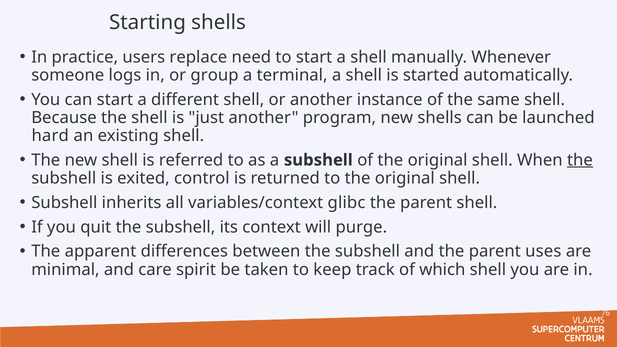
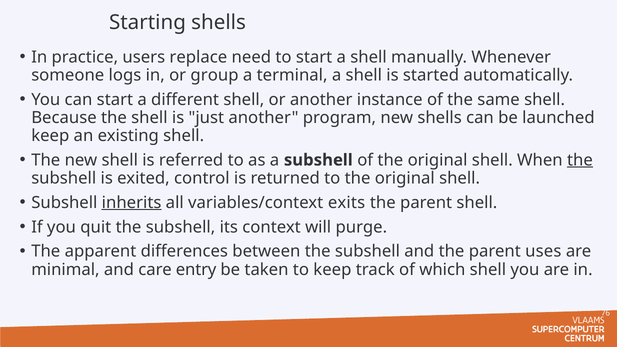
hard at (50, 136): hard -> keep
inherits underline: none -> present
glibc: glibc -> exits
spirit: spirit -> entry
